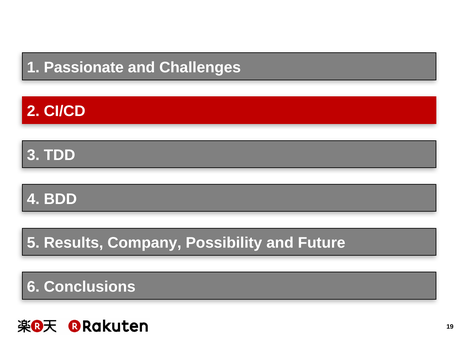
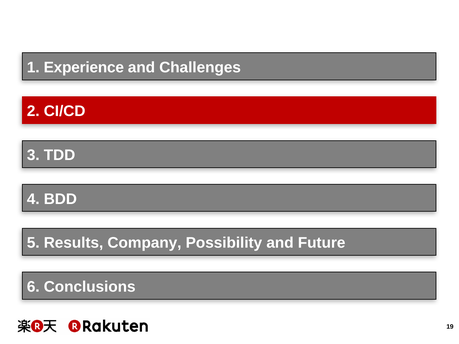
Passionate: Passionate -> Experience
